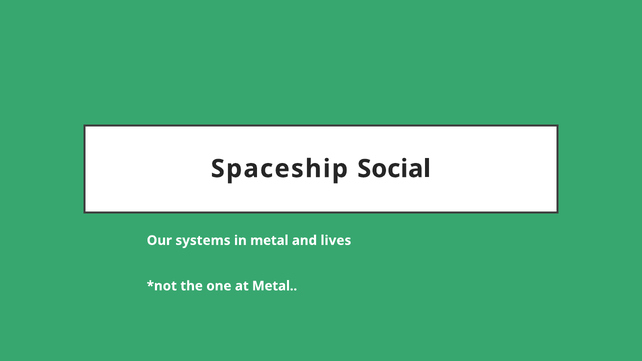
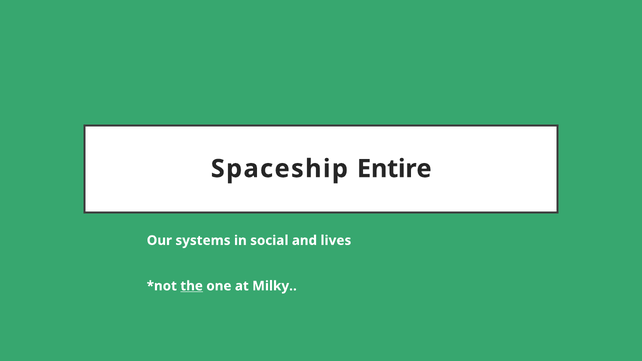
Social: Social -> Entire
in metal: metal -> social
the underline: none -> present
at Metal: Metal -> Milky
